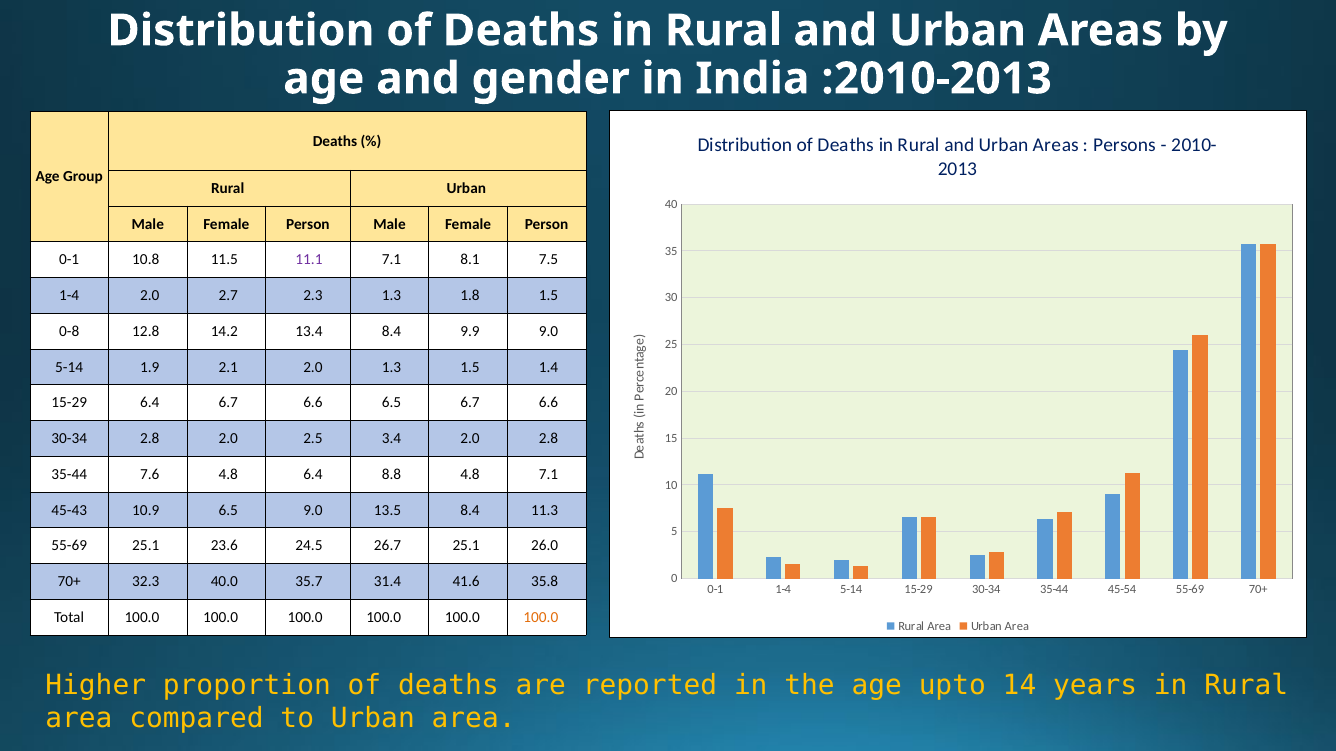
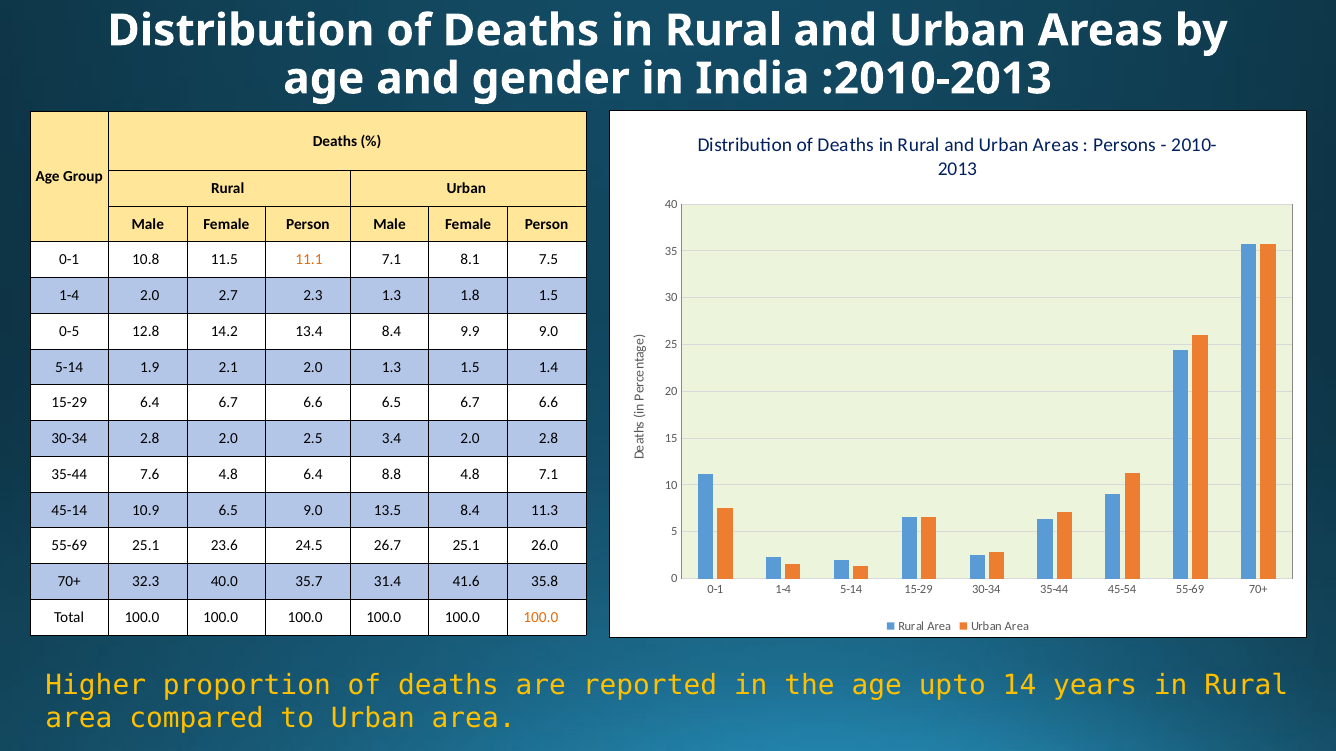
11.1 colour: purple -> orange
0-8: 0-8 -> 0-5
45-43: 45-43 -> 45-14
